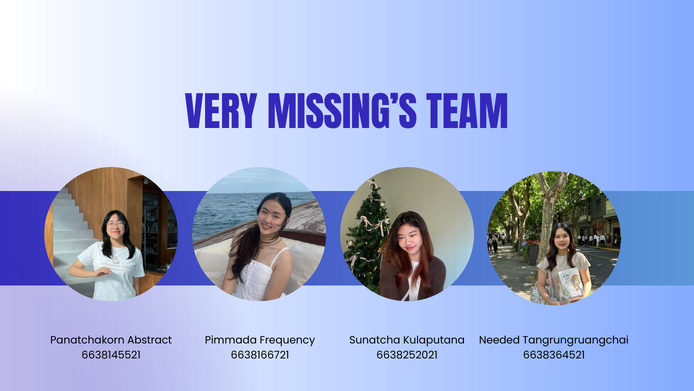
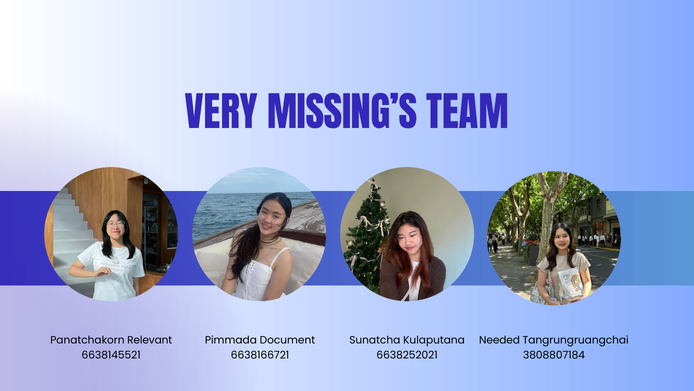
Abstract: Abstract -> Relevant
Frequency: Frequency -> Document
6638364521: 6638364521 -> 3808807184
